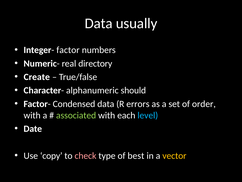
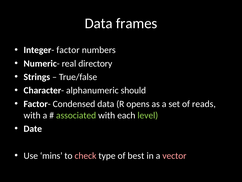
usually: usually -> frames
Create: Create -> Strings
errors: errors -> opens
order: order -> reads
level colour: light blue -> light green
copy: copy -> mins
vector colour: yellow -> pink
